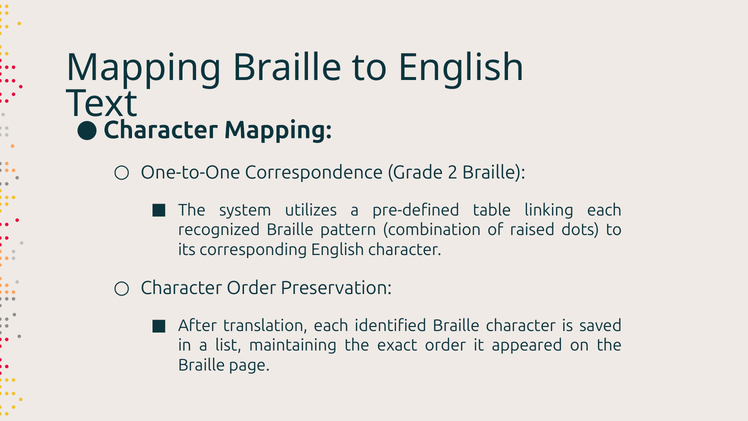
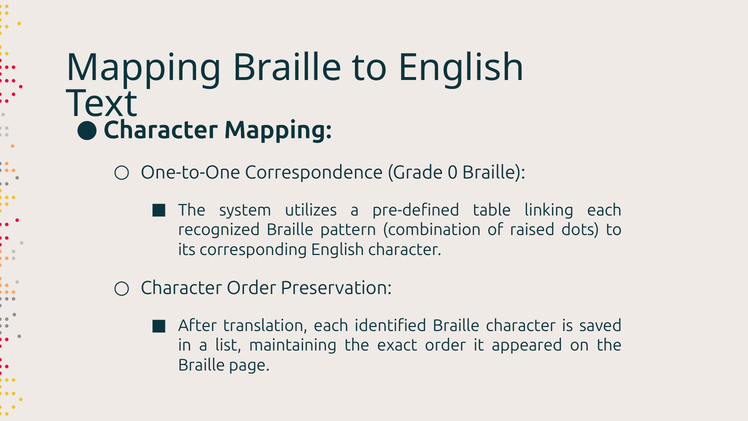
2: 2 -> 0
